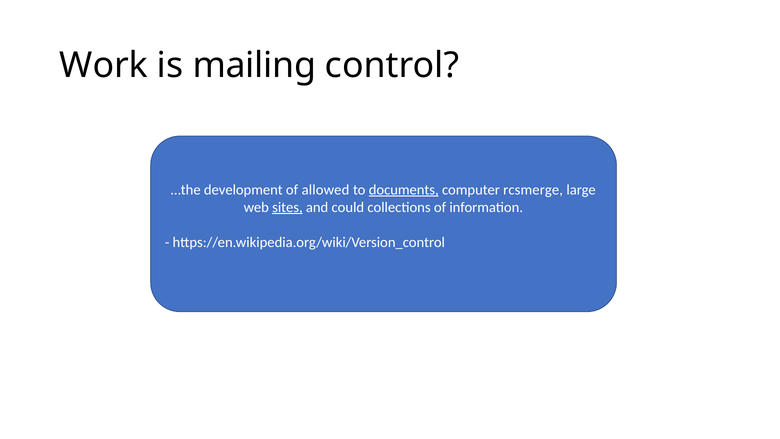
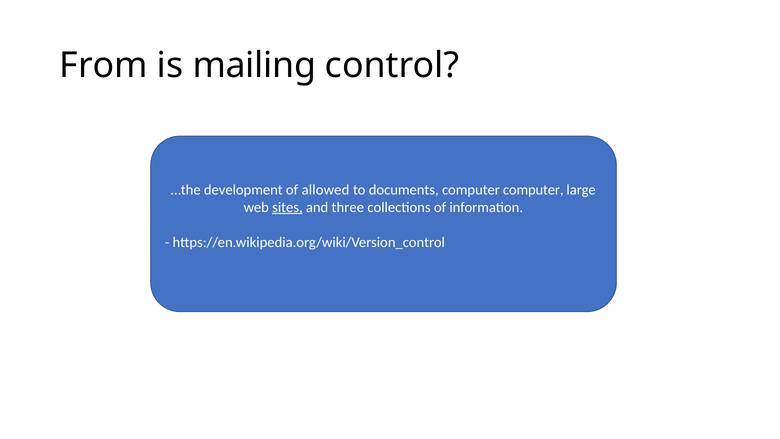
Work: Work -> From
documents underline: present -> none
computer rcsmerge: rcsmerge -> computer
could: could -> three
